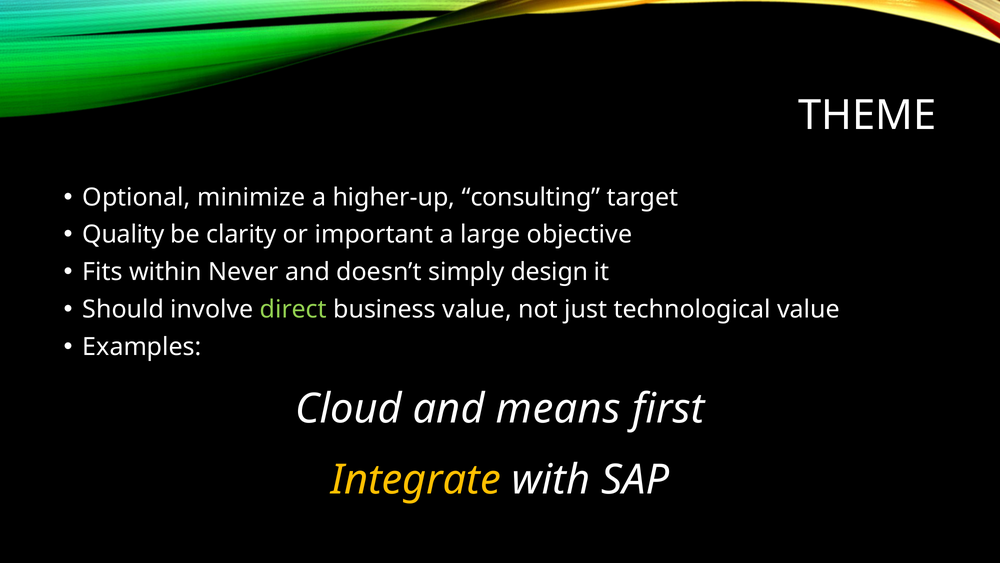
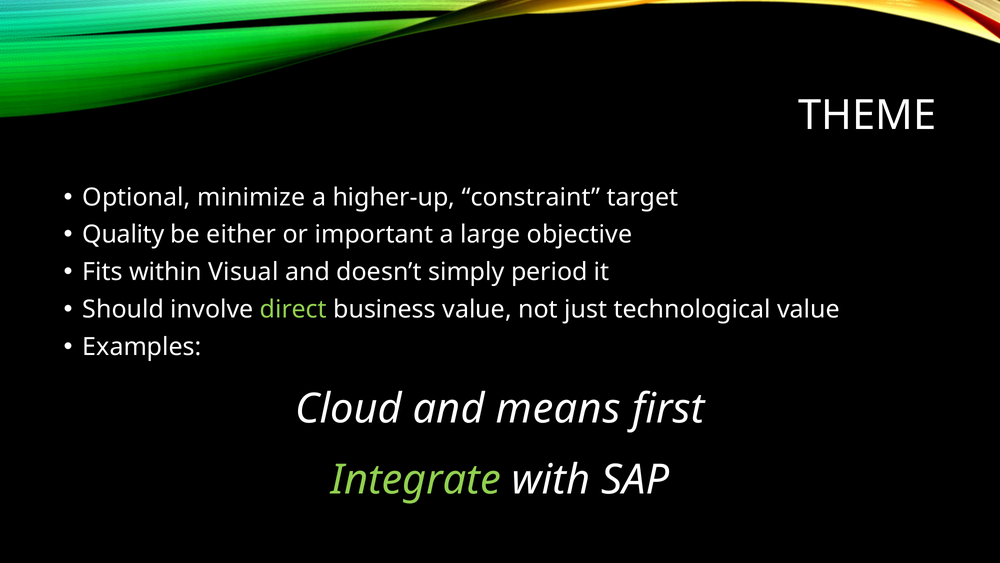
consulting: consulting -> constraint
clarity: clarity -> either
Never: Never -> Visual
design: design -> period
Integrate colour: yellow -> light green
